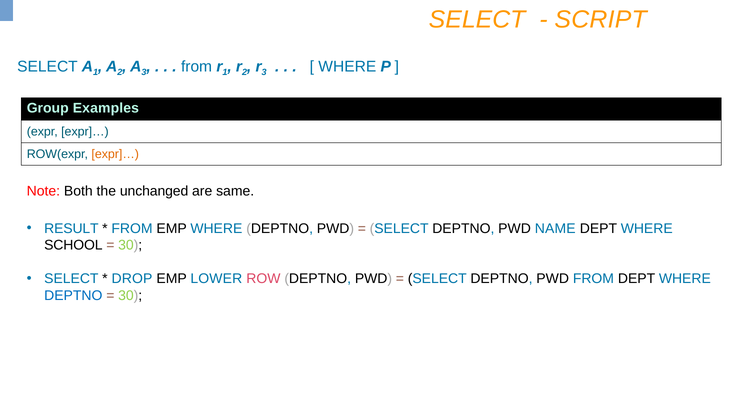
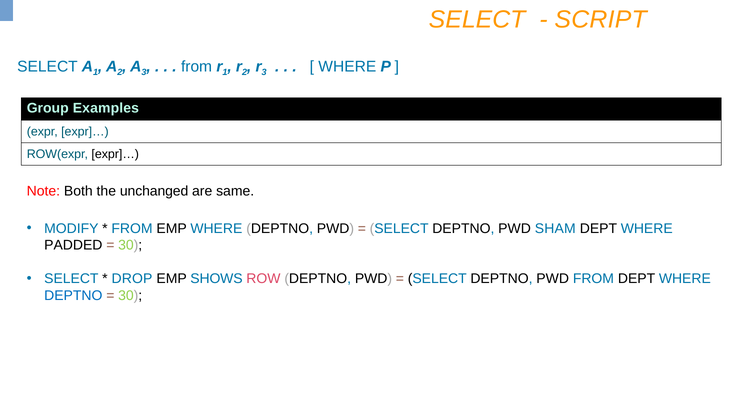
expr]… at (115, 155) colour: orange -> black
RESULT: RESULT -> MODIFY
NAME: NAME -> SHAM
SCHOOL: SCHOOL -> PADDED
LOWER: LOWER -> SHOWS
